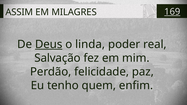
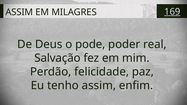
Deus underline: present -> none
linda: linda -> pode
tenho quem: quem -> assim
